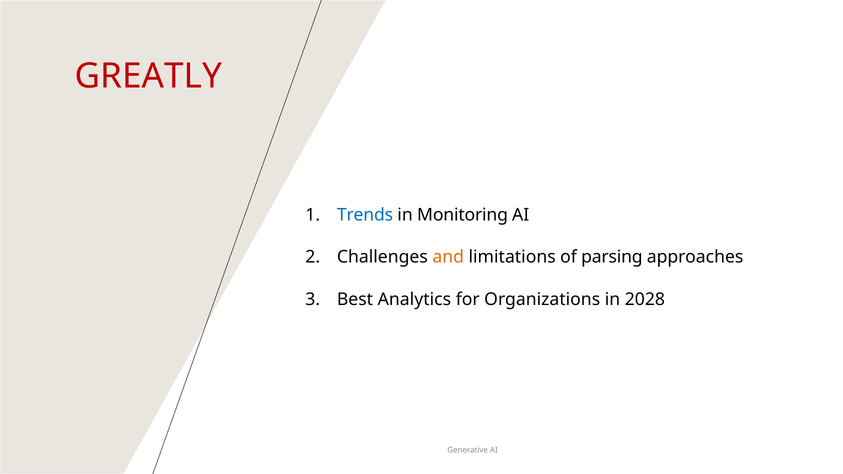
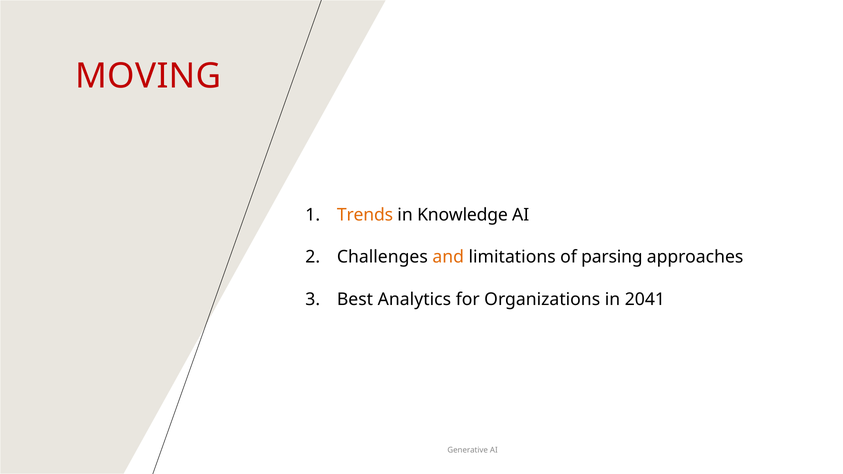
GREATLY: GREATLY -> MOVING
Trends colour: blue -> orange
Monitoring: Monitoring -> Knowledge
2028: 2028 -> 2041
